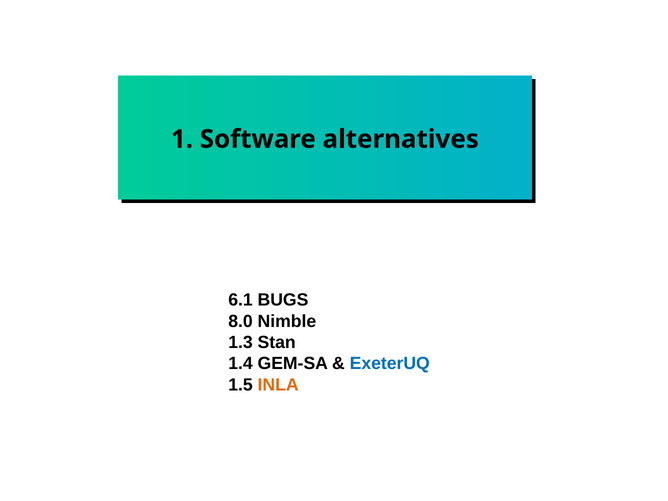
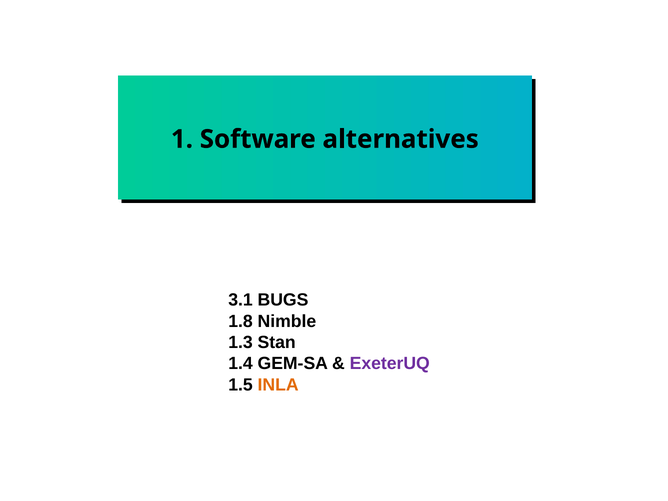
6.1: 6.1 -> 3.1
8.0: 8.0 -> 1.8
ExeterUQ colour: blue -> purple
